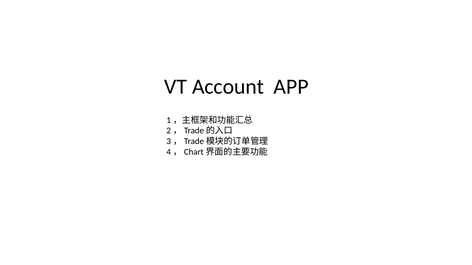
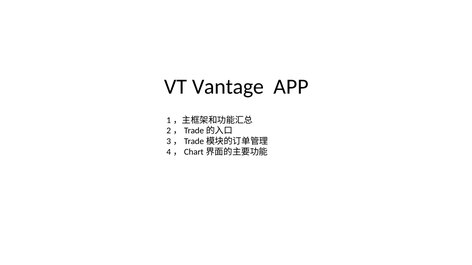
Account: Account -> Vantage
